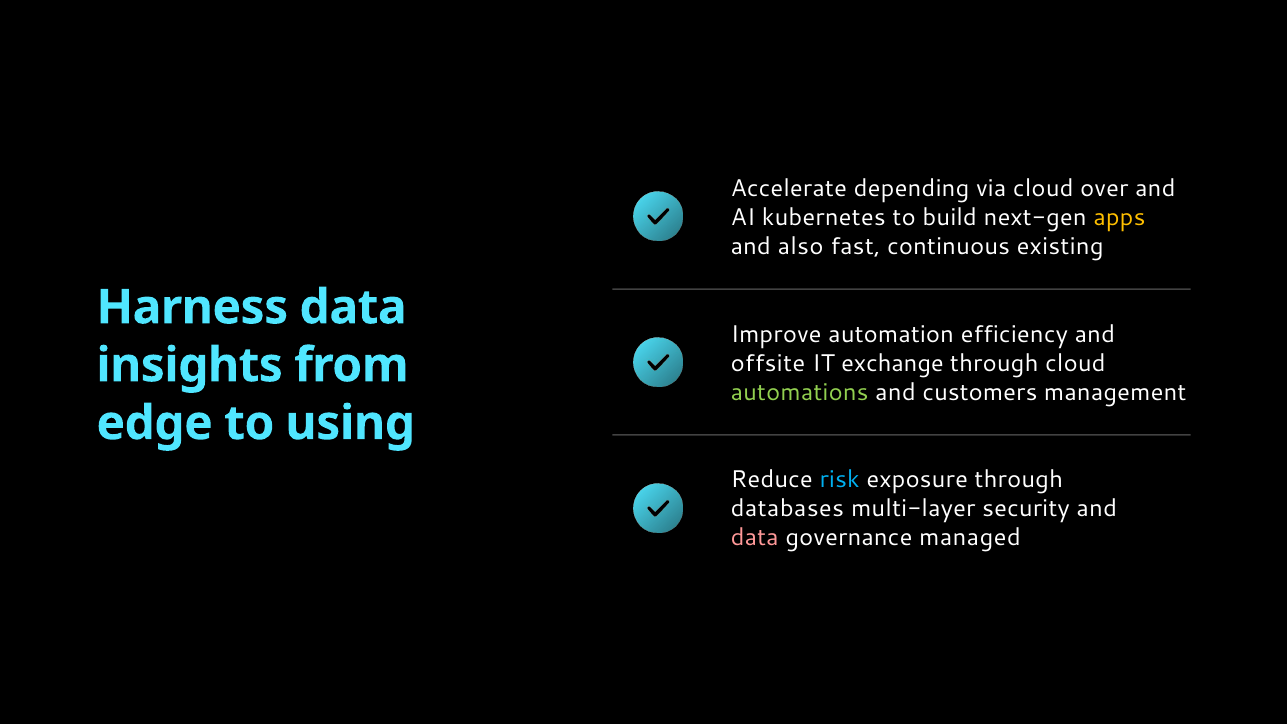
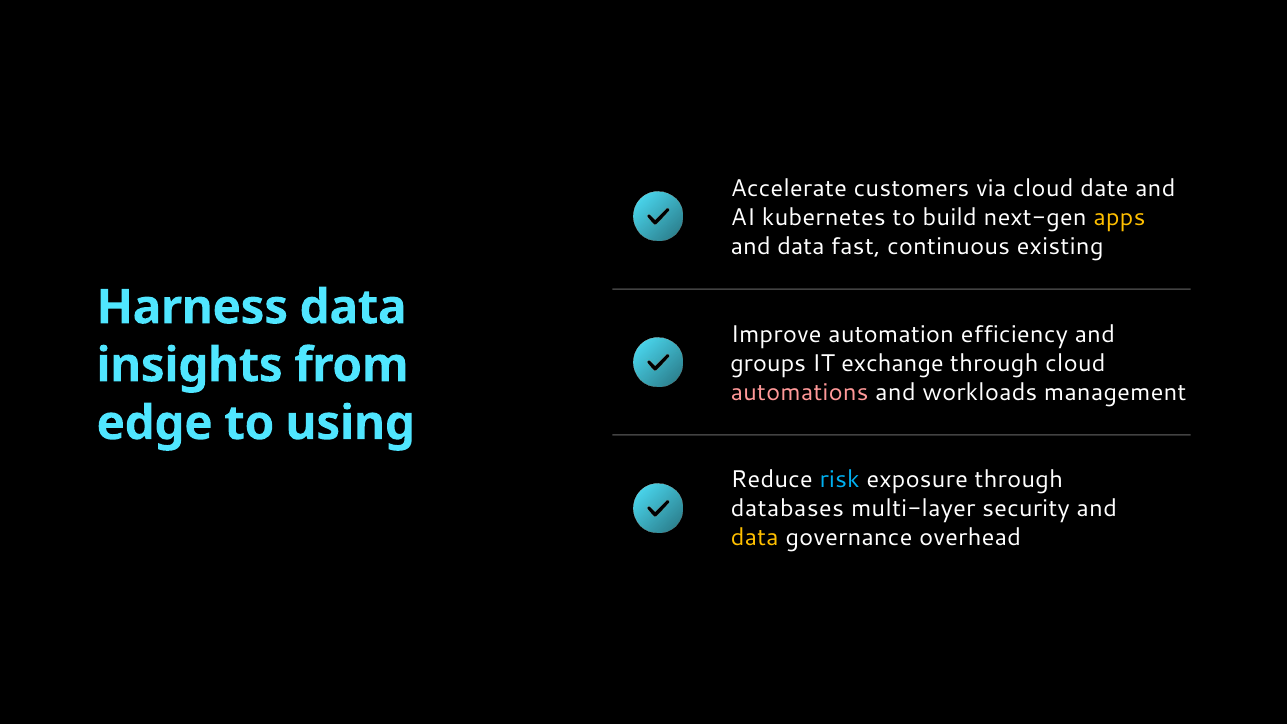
depending: depending -> customers
over: over -> date
also at (801, 246): also -> data
offsite: offsite -> groups
automations colour: light green -> pink
customers: customers -> workloads
data at (755, 538) colour: pink -> yellow
managed: managed -> overhead
